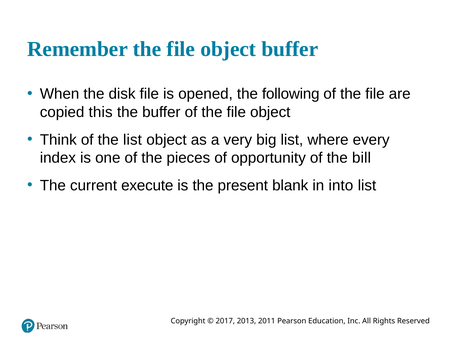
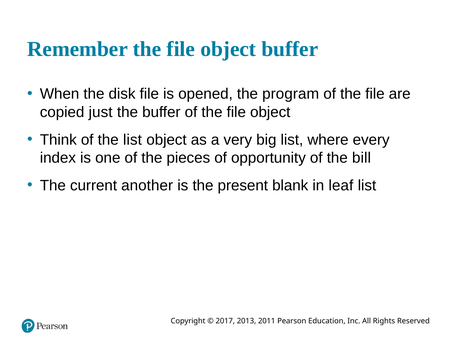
following: following -> program
this: this -> just
execute: execute -> another
into: into -> leaf
